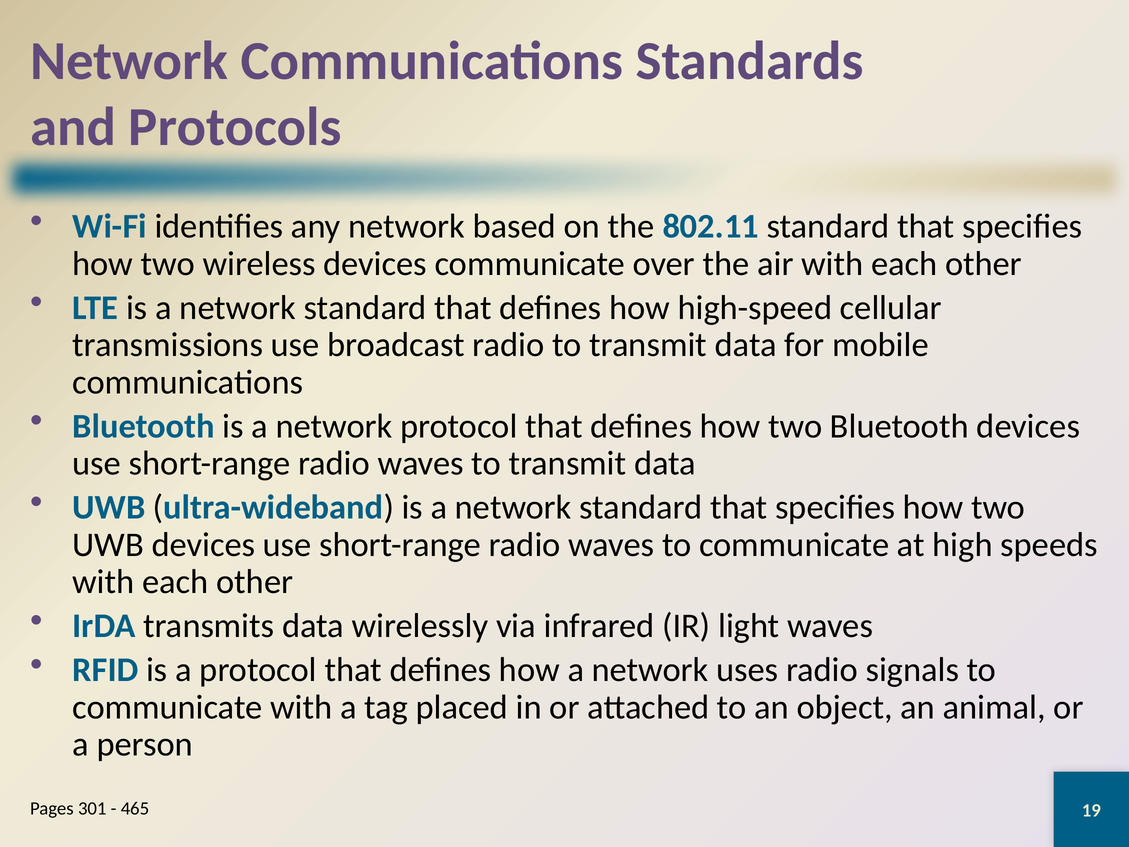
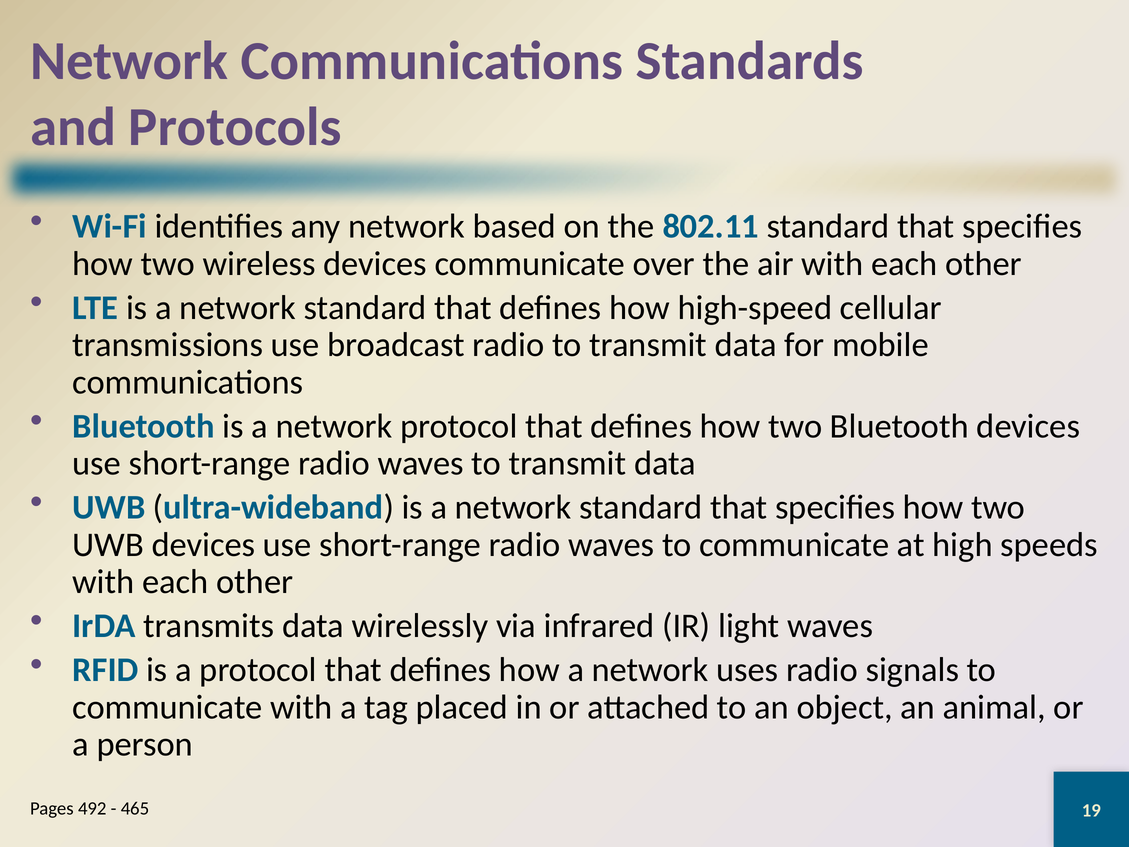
301: 301 -> 492
